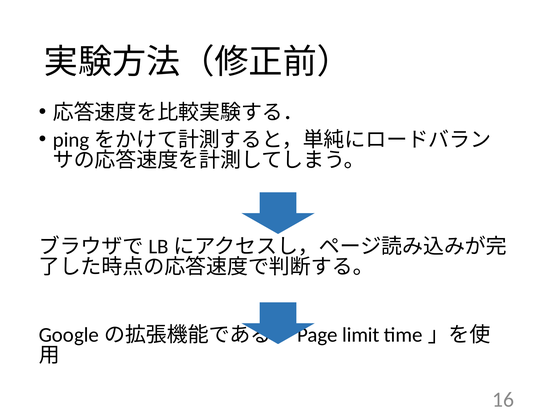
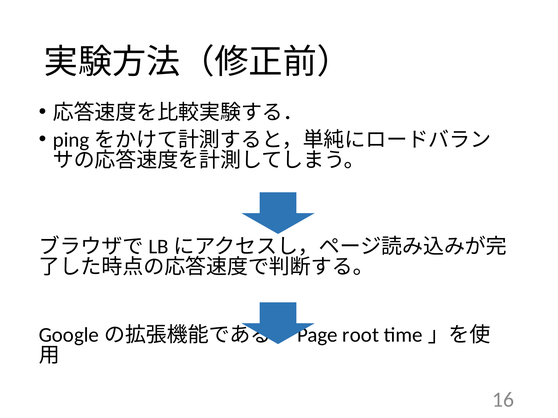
limit: limit -> root
